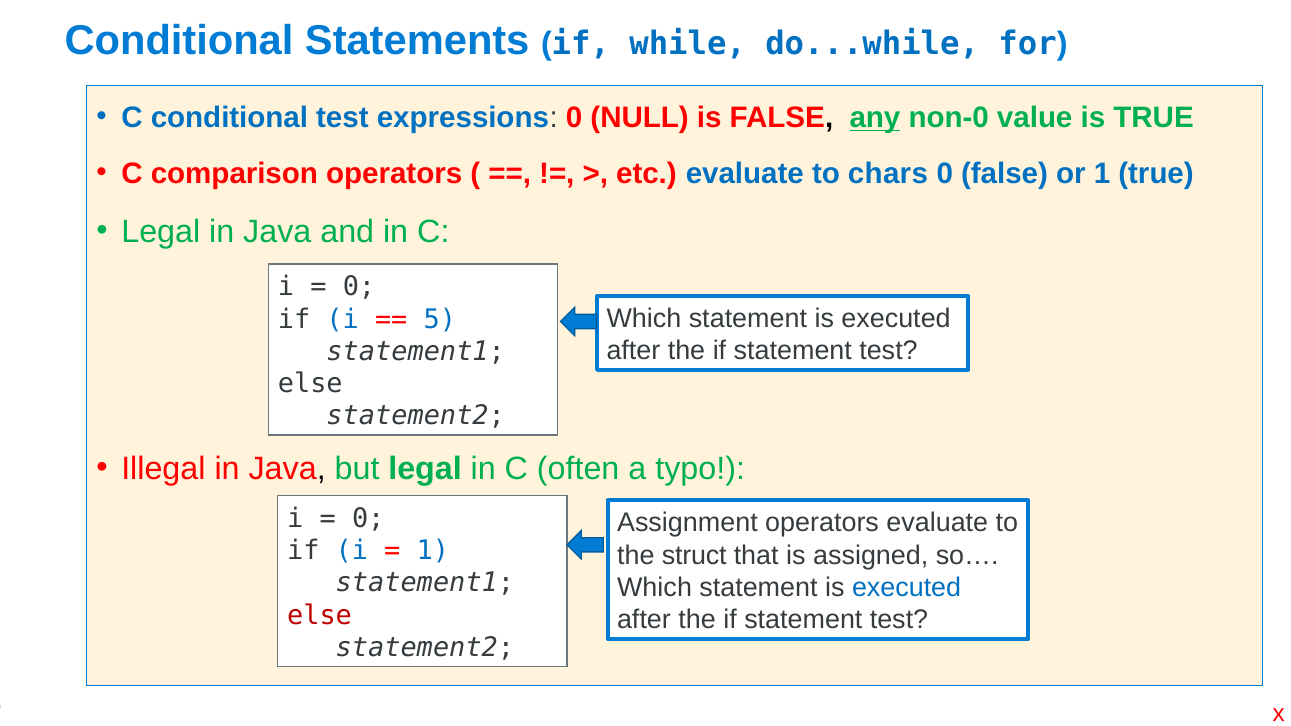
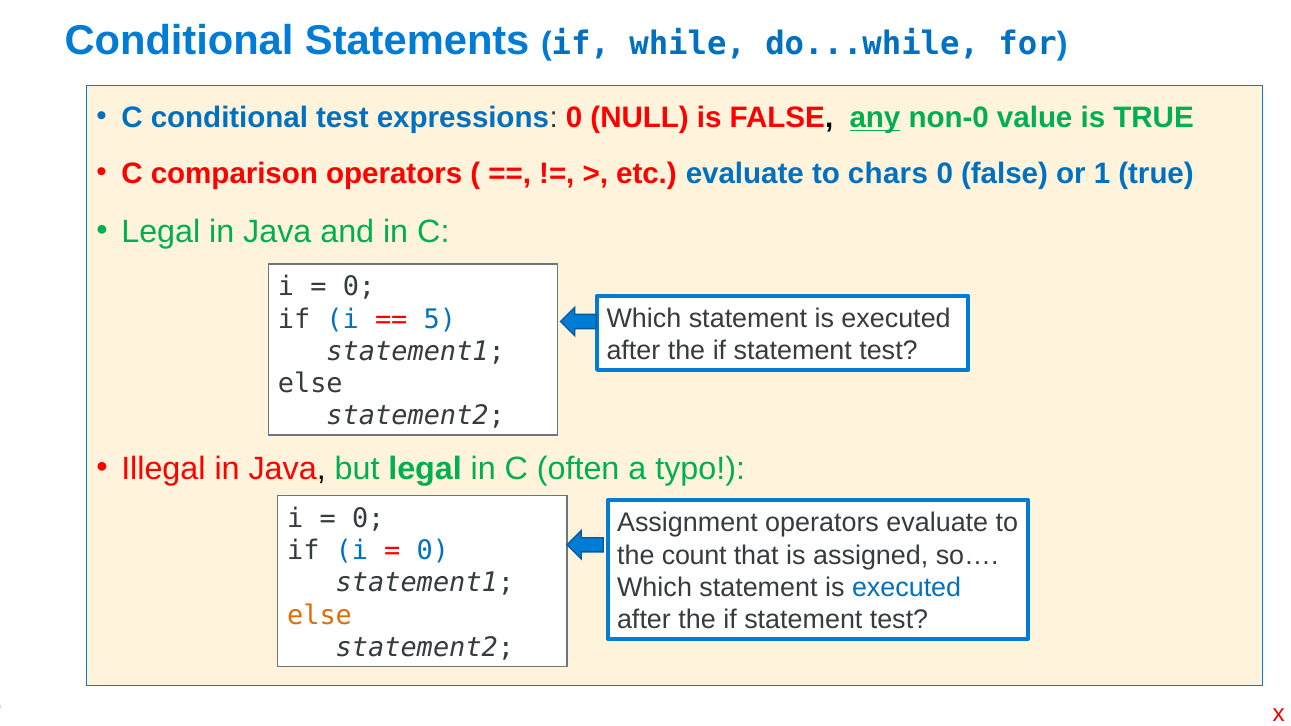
1 at (433, 551): 1 -> 0
struct: struct -> count
else at (320, 615) colour: red -> orange
